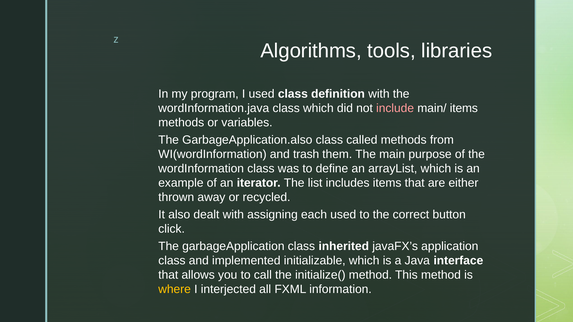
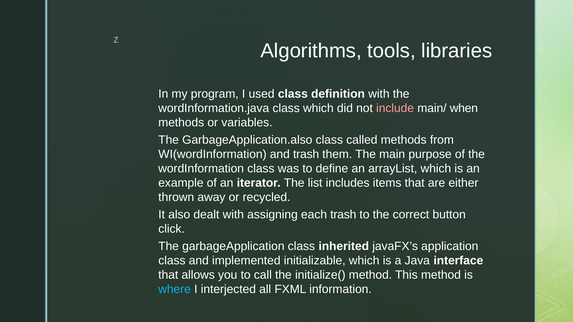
main/ items: items -> when
each used: used -> trash
where colour: yellow -> light blue
